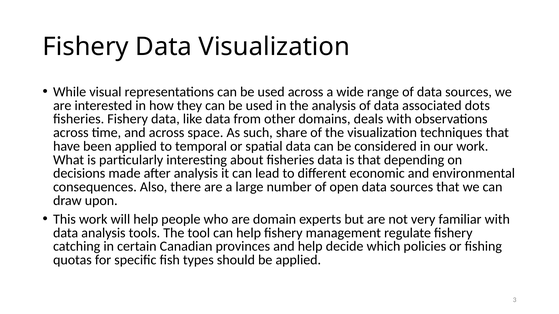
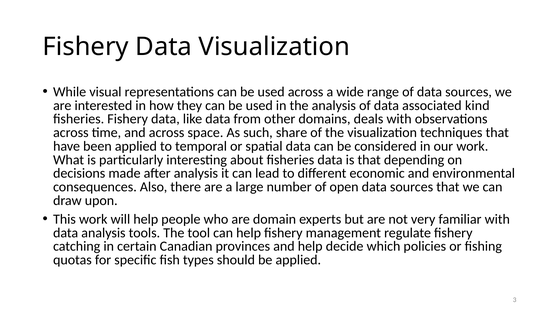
dots: dots -> kind
